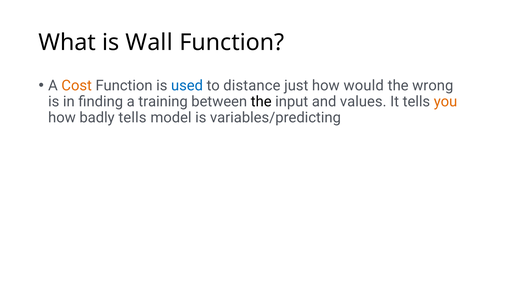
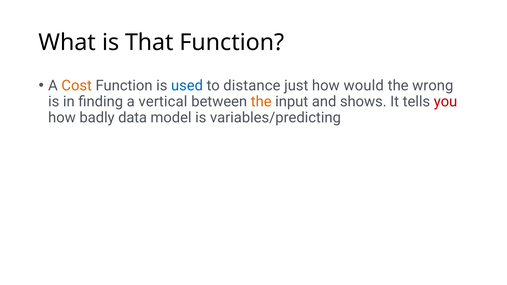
Wall: Wall -> That
training: training -> vertical
the at (261, 102) colour: black -> orange
values: values -> shows
you colour: orange -> red
badly tells: tells -> data
